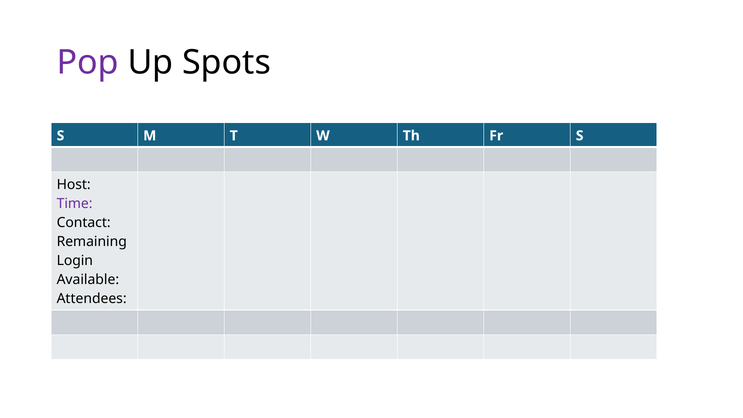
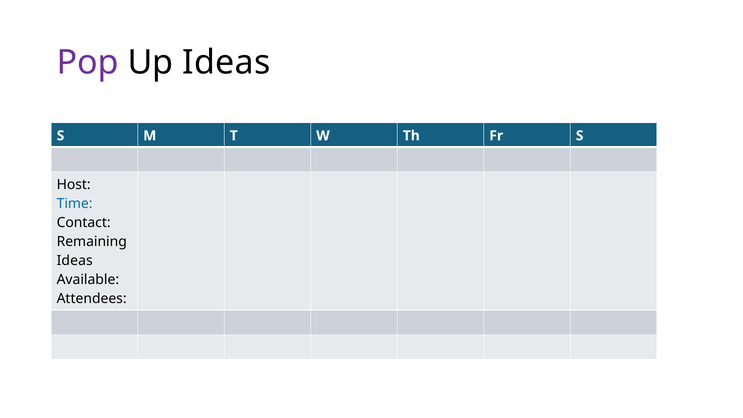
Up Spots: Spots -> Ideas
Time colour: purple -> blue
Login at (75, 261): Login -> Ideas
